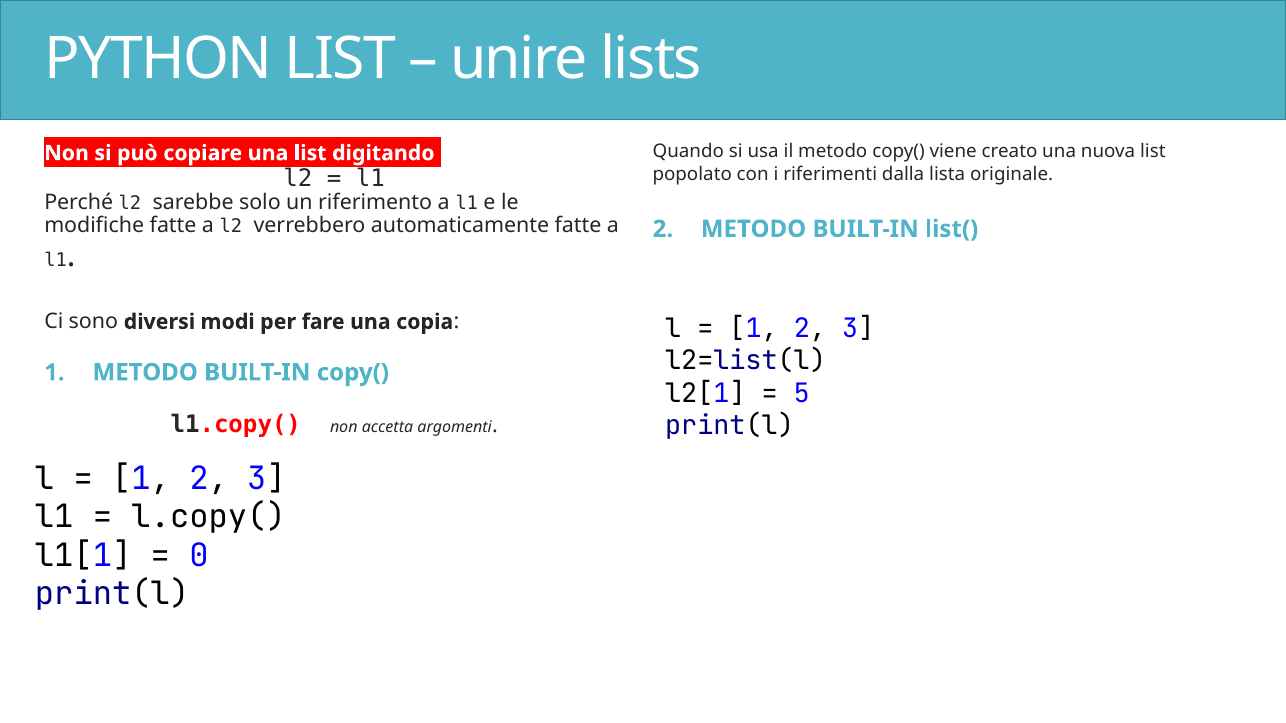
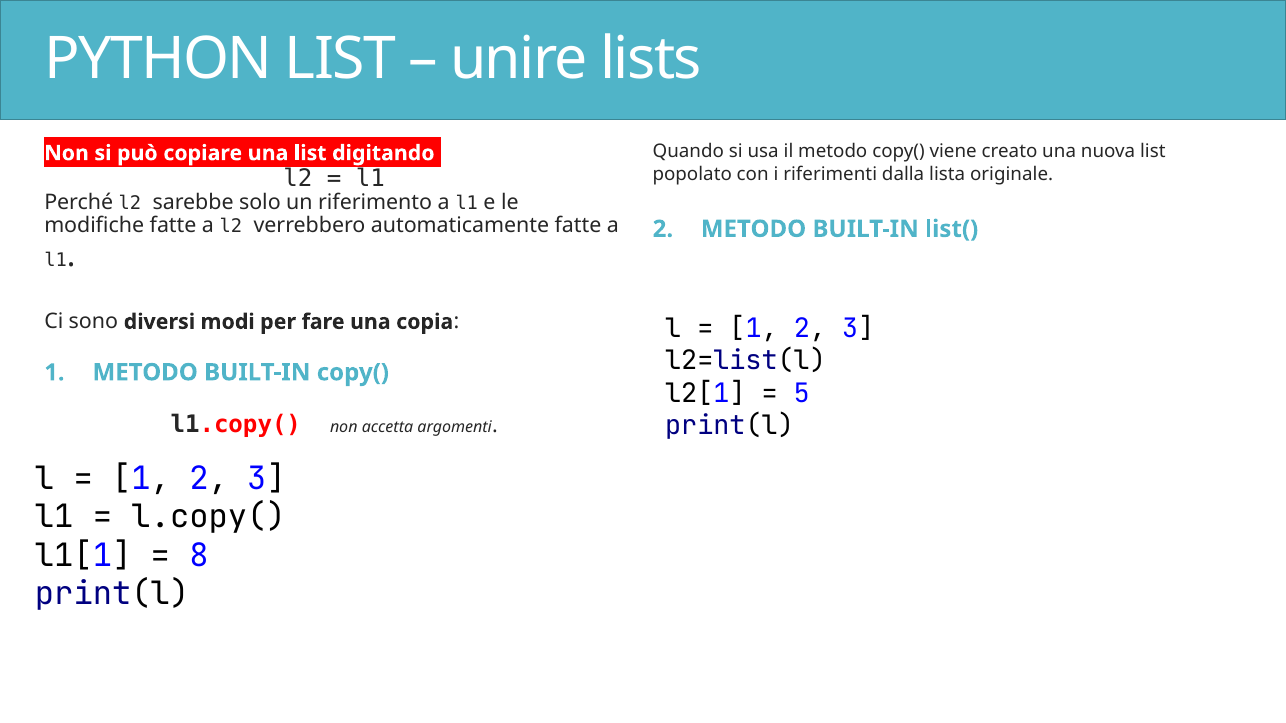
0: 0 -> 8
